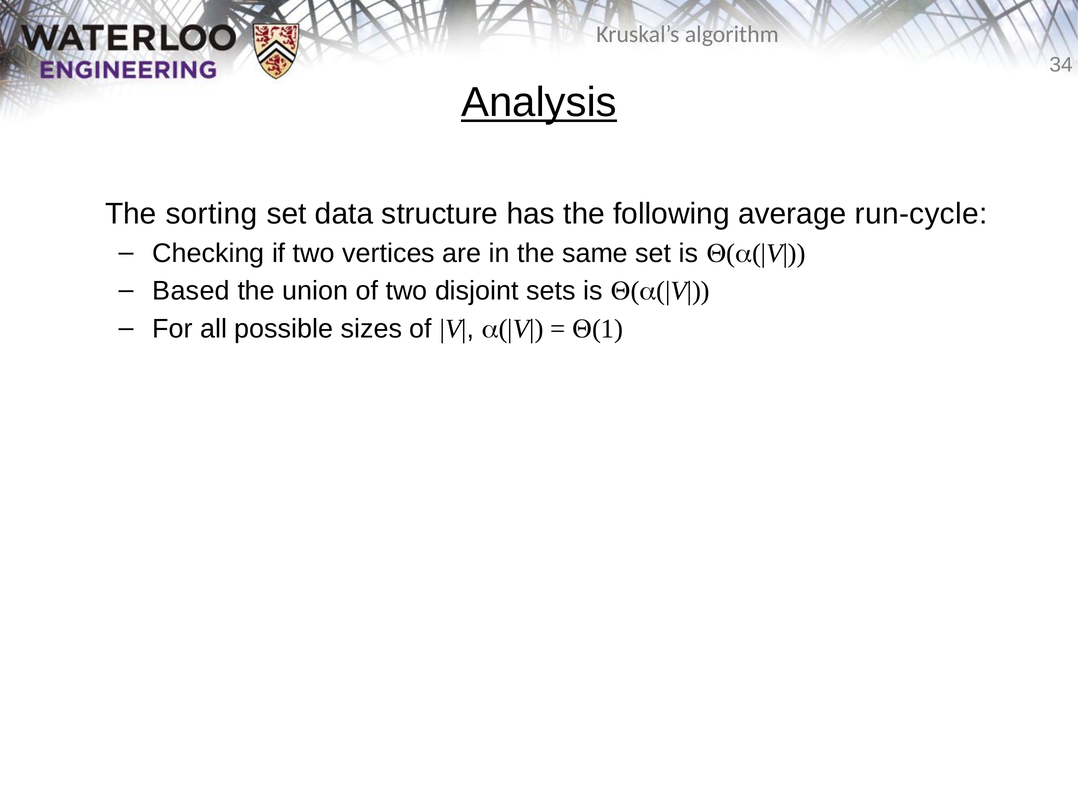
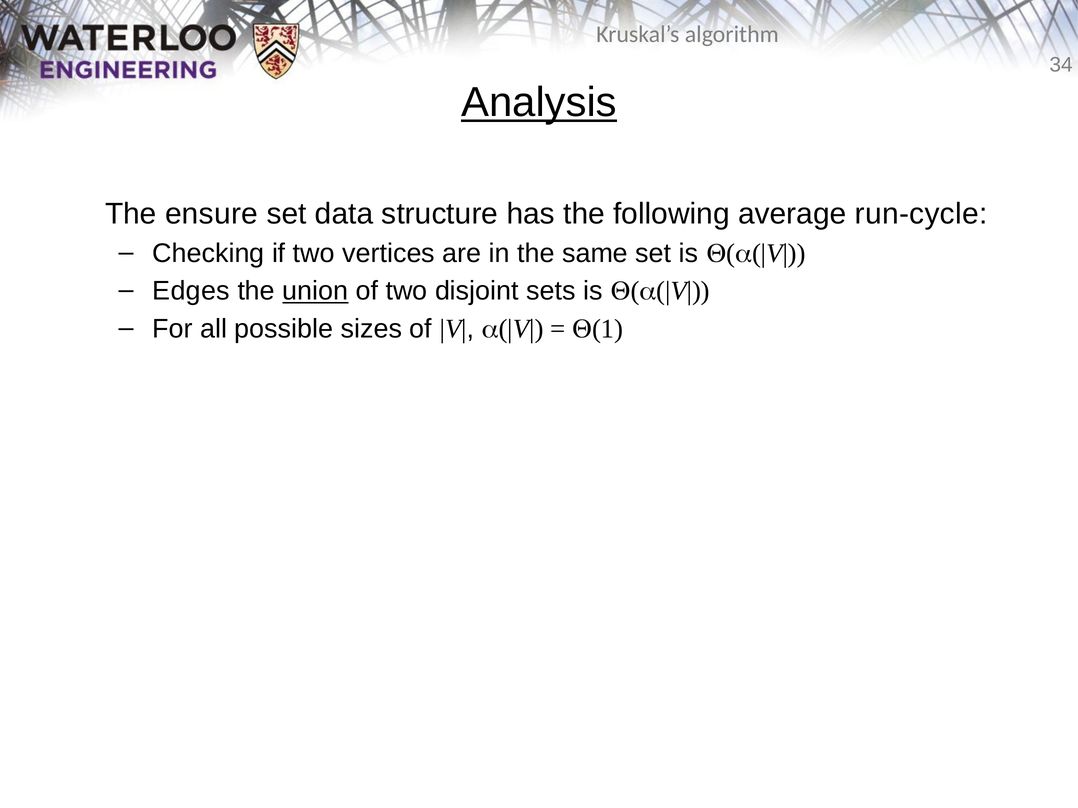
sorting: sorting -> ensure
Based: Based -> Edges
union underline: none -> present
